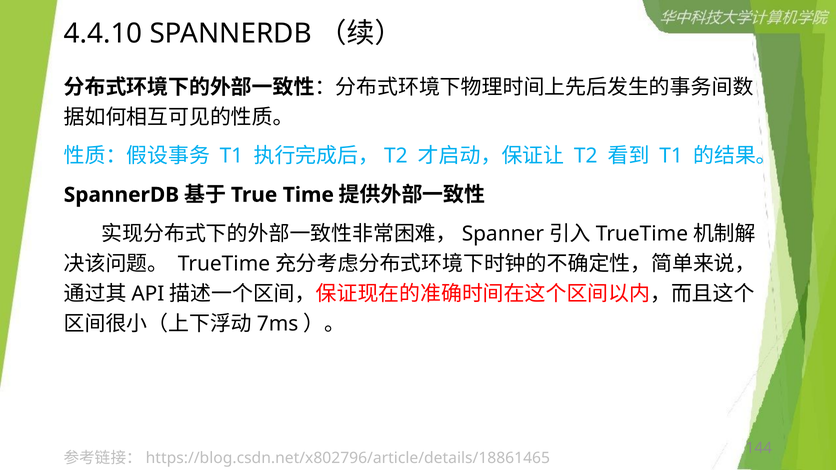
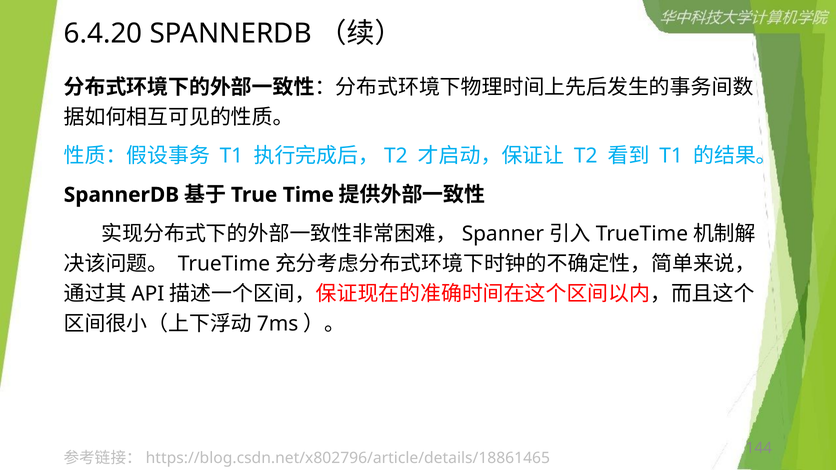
4.4.10: 4.4.10 -> 6.4.20
